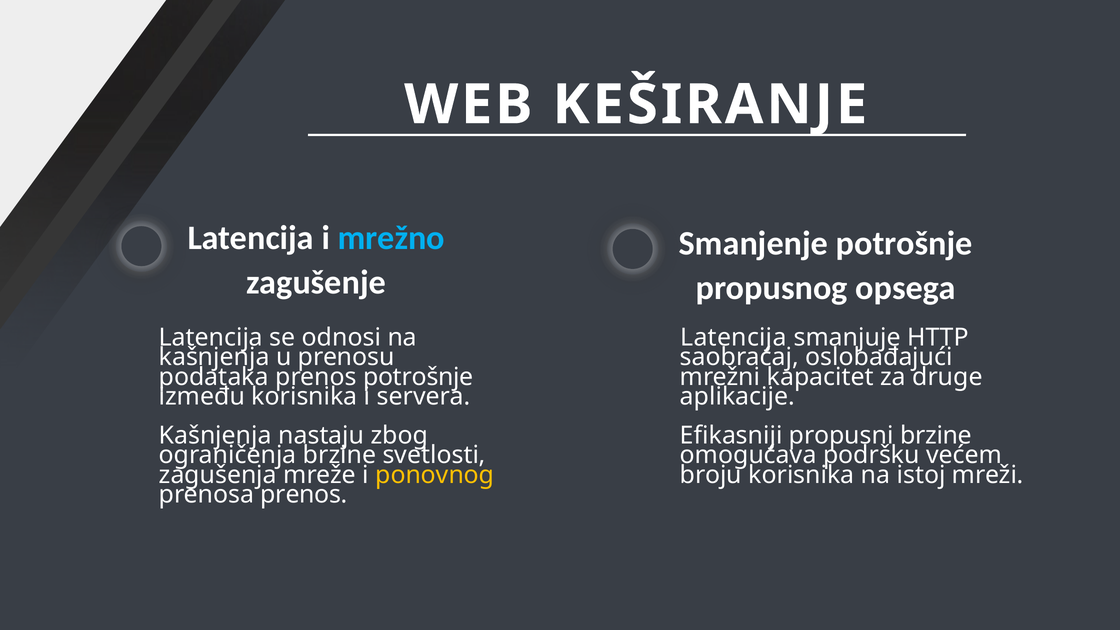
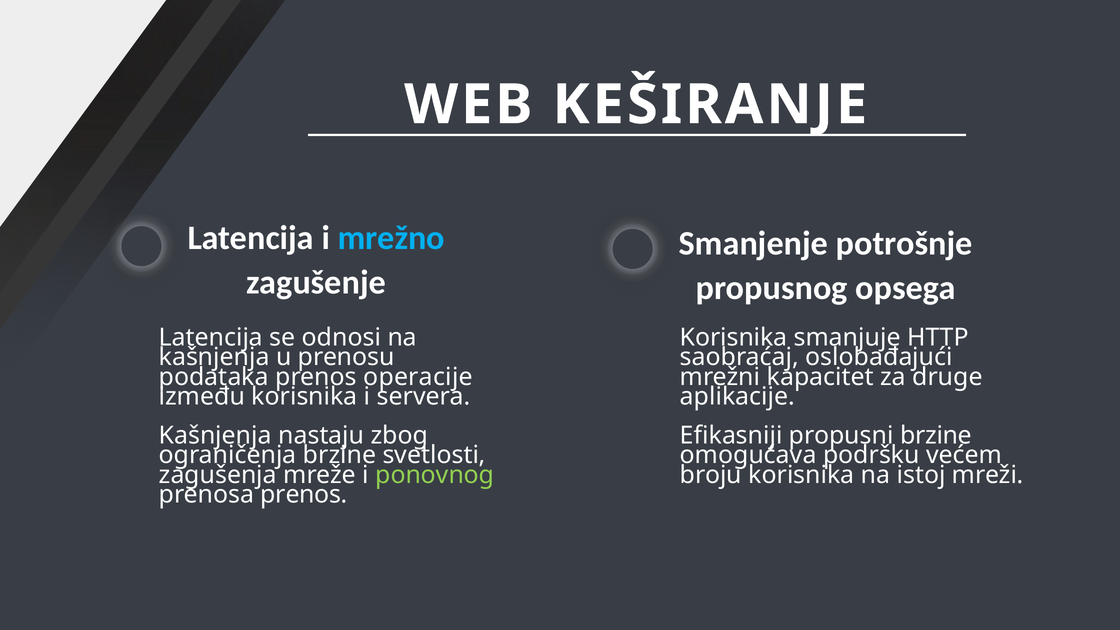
Latencija at (734, 338): Latencija -> Korisnika
prenos potrošnje: potrošnje -> operacije
ponovnog colour: yellow -> light green
